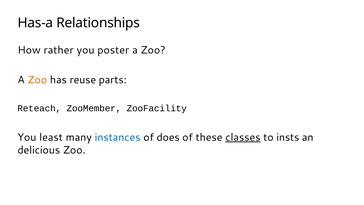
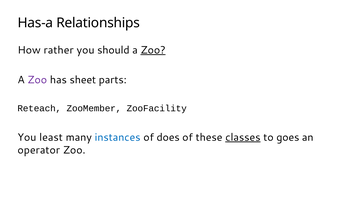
poster: poster -> should
Zoo at (153, 50) underline: none -> present
Zoo at (37, 80) colour: orange -> purple
reuse: reuse -> sheet
insts: insts -> goes
delicious: delicious -> operator
